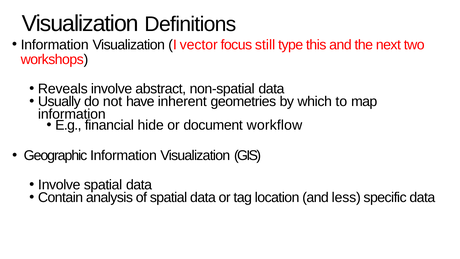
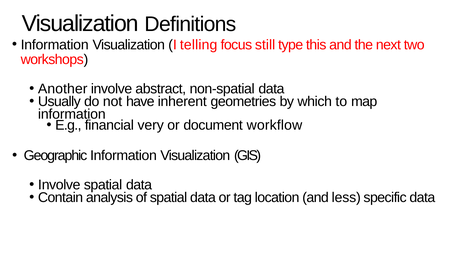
vector: vector -> telling
Reveals: Reveals -> Another
hide: hide -> very
